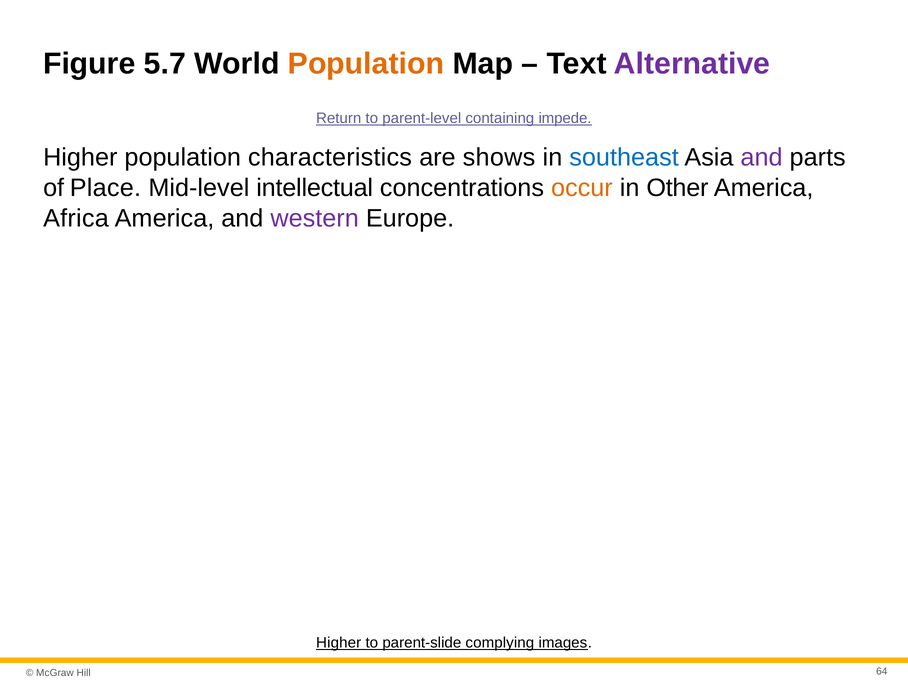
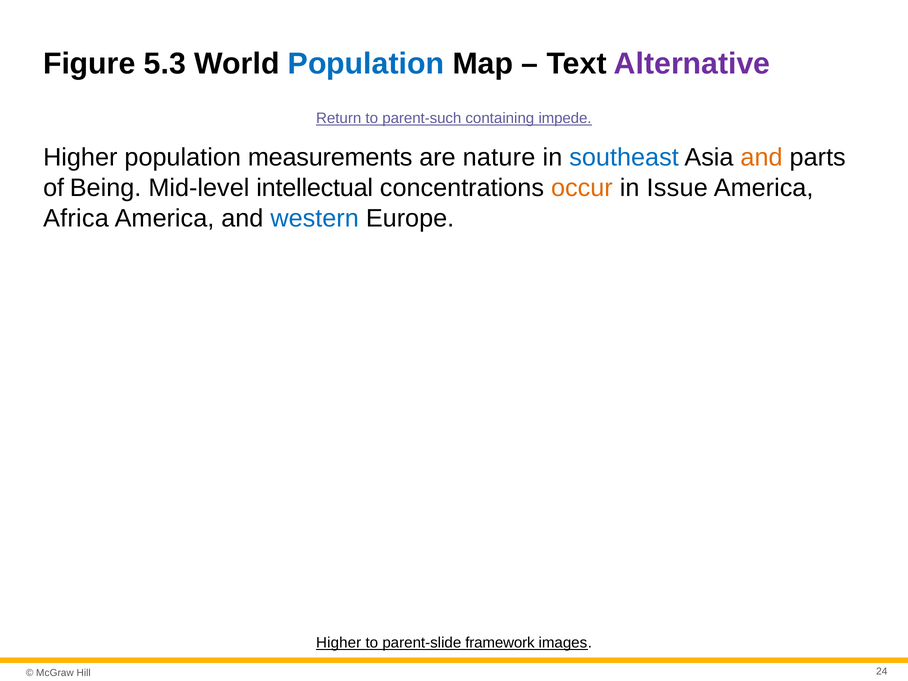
5.7: 5.7 -> 5.3
Population at (366, 64) colour: orange -> blue
parent-level: parent-level -> parent-such
characteristics: characteristics -> measurements
shows: shows -> nature
and at (762, 158) colour: purple -> orange
Place: Place -> Being
Other: Other -> Issue
western colour: purple -> blue
complying: complying -> framework
64: 64 -> 24
